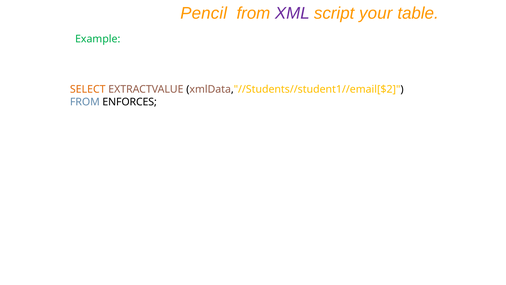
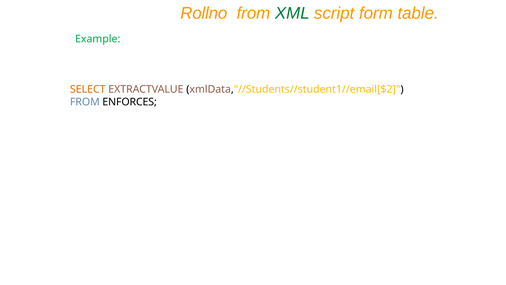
Pencil: Pencil -> Rollno
XML colour: purple -> green
your: your -> form
